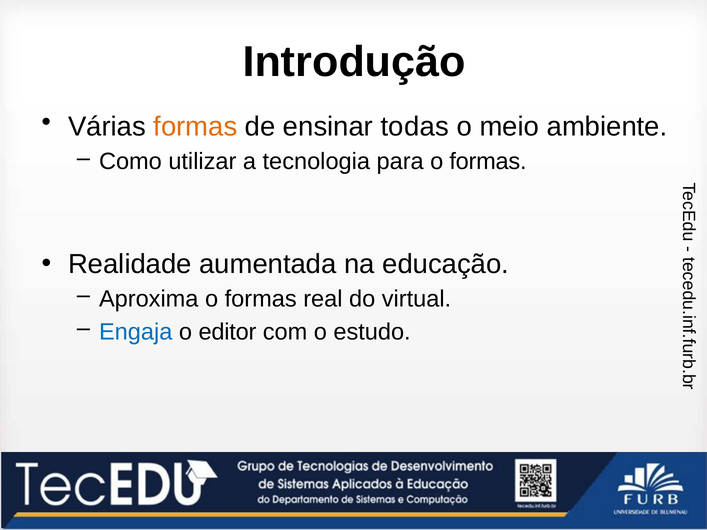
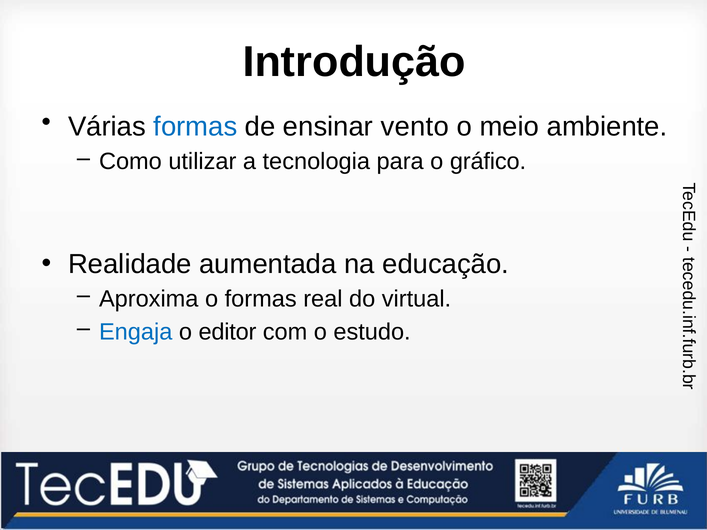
formas at (195, 127) colour: orange -> blue
todas: todas -> vento
para o formas: formas -> gráfico
